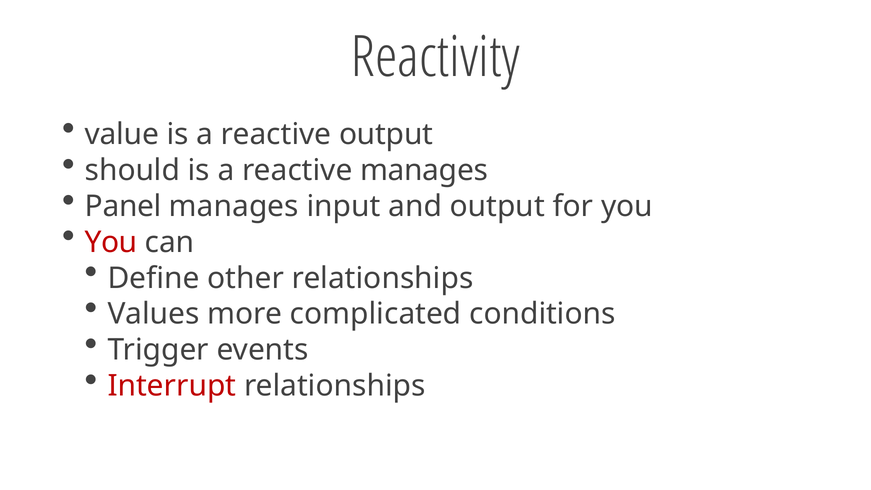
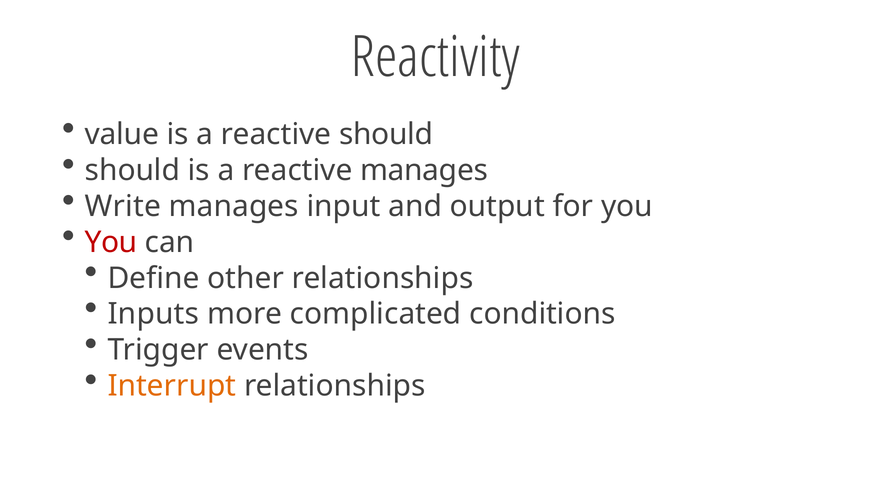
reactive output: output -> should
Panel: Panel -> Write
Values: Values -> Inputs
Interrupt colour: red -> orange
